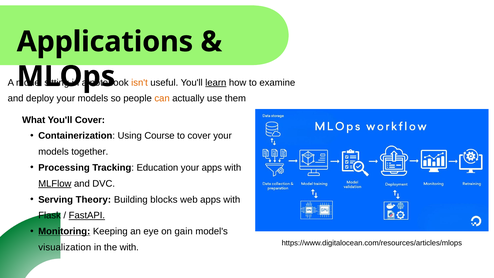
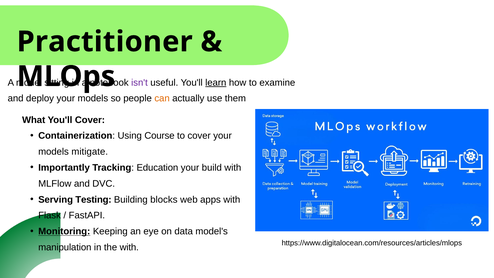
Applications: Applications -> Practitioner
isn't colour: orange -> purple
together: together -> mitigate
Processing: Processing -> Importantly
your apps: apps -> build
MLFlow underline: present -> none
Theory: Theory -> Testing
FastAPI underline: present -> none
gain: gain -> data
visualization: visualization -> manipulation
